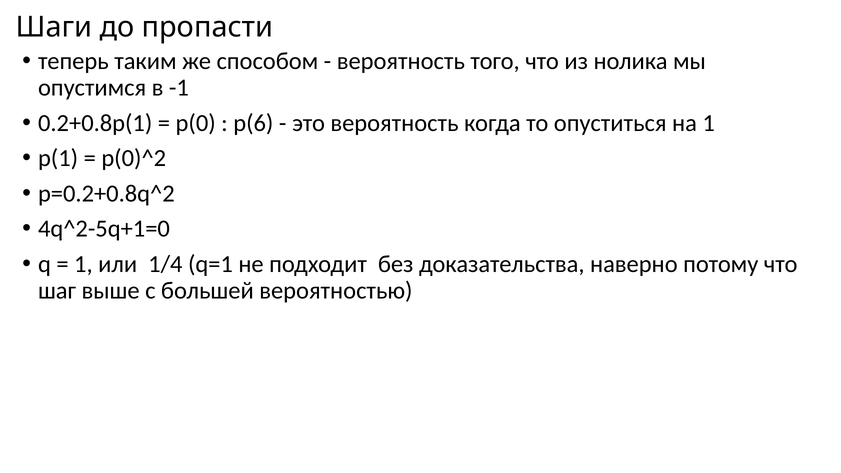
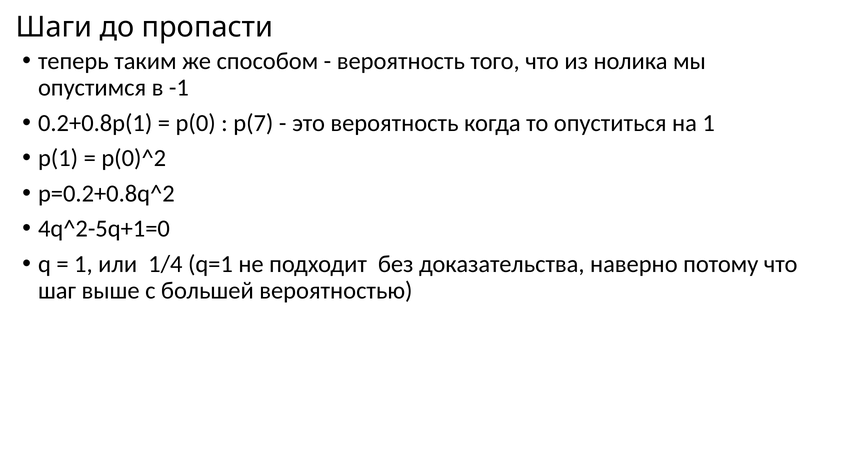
p(6: p(6 -> p(7
